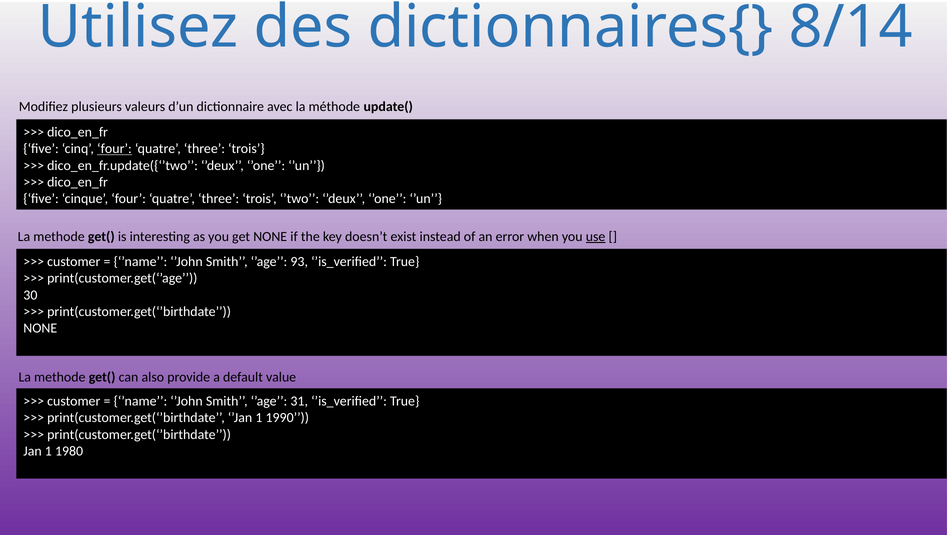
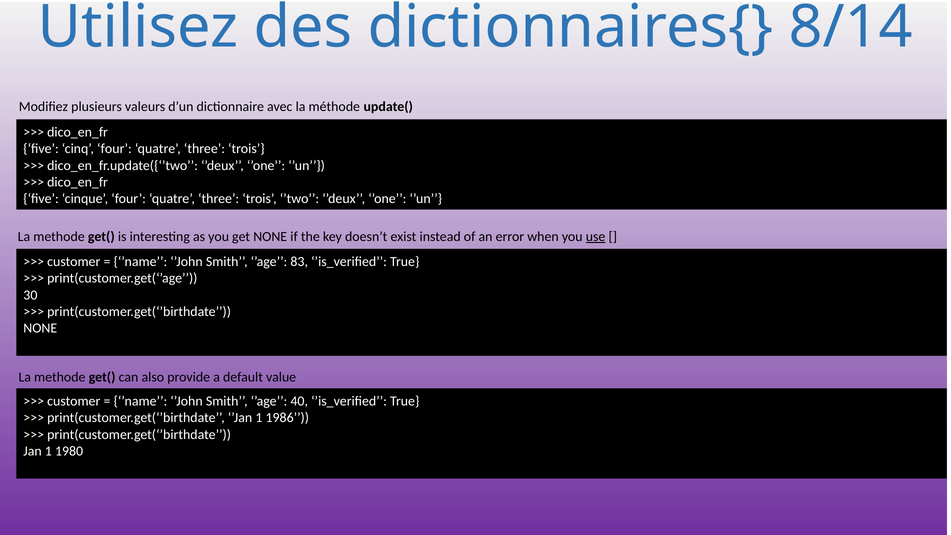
four at (114, 149) underline: present -> none
93: 93 -> 83
31: 31 -> 40
1990: 1990 -> 1986
